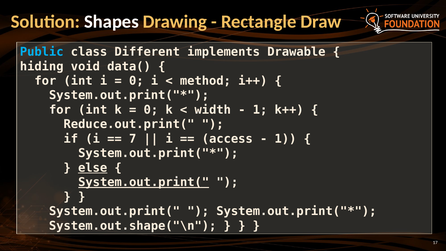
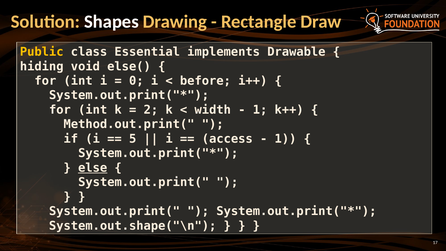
Public colour: light blue -> yellow
Different: Different -> Essential
data(: data( -> else(
method: method -> before
0 at (151, 110): 0 -> 2
Reduce.out.print(: Reduce.out.print( -> Method.out.print(
7: 7 -> 5
System.out.print( at (144, 182) underline: present -> none
